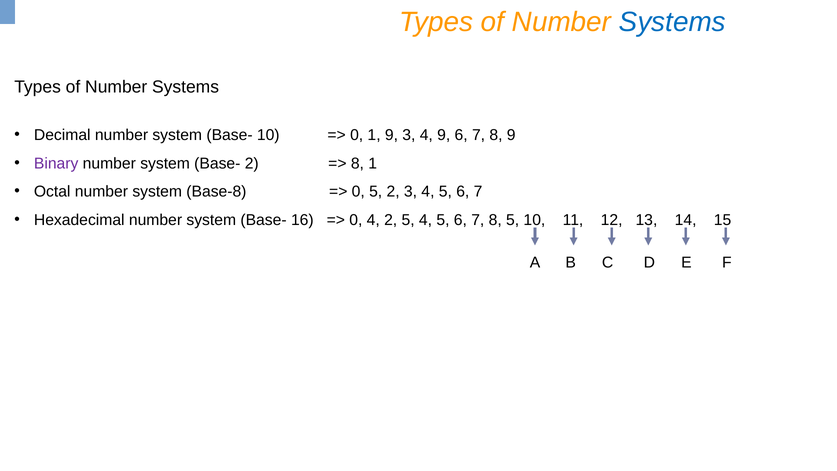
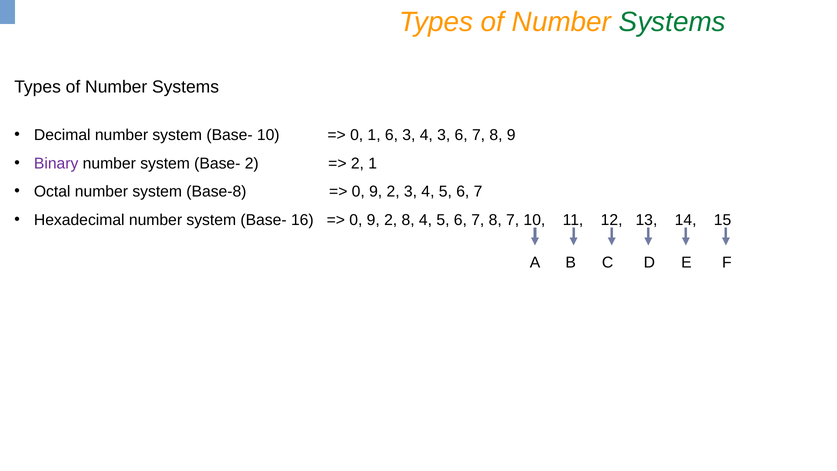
Systems at (672, 22) colour: blue -> green
1 9: 9 -> 6
4 9: 9 -> 3
8 at (357, 163): 8 -> 2
5 at (376, 192): 5 -> 9
4 at (373, 220): 4 -> 9
2 5: 5 -> 8
8 5: 5 -> 7
